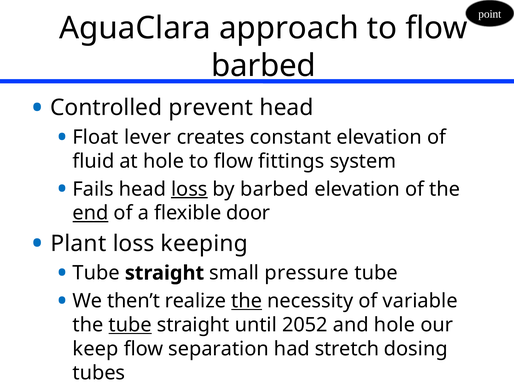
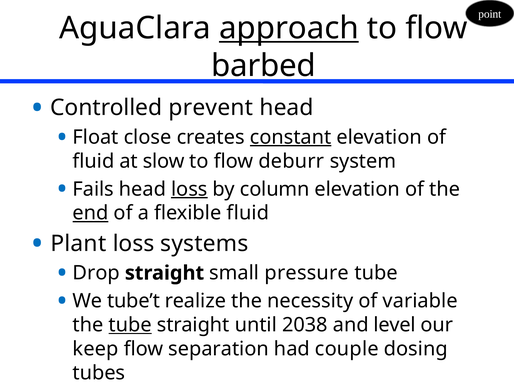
approach underline: none -> present
lever: lever -> close
constant underline: none -> present
at hole: hole -> slow
fittings: fittings -> deburr
by barbed: barbed -> column
flexible door: door -> fluid
keeping: keeping -> systems
Tube at (96, 273): Tube -> Drop
then’t: then’t -> tube’t
the at (247, 301) underline: present -> none
2052: 2052 -> 2038
and hole: hole -> level
stretch: stretch -> couple
